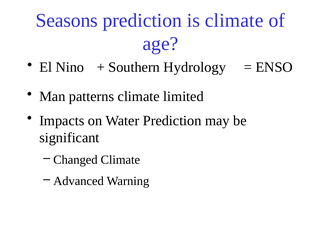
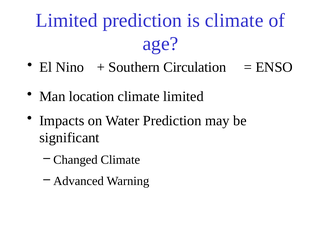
Seasons at (67, 20): Seasons -> Limited
Hydrology: Hydrology -> Circulation
patterns: patterns -> location
